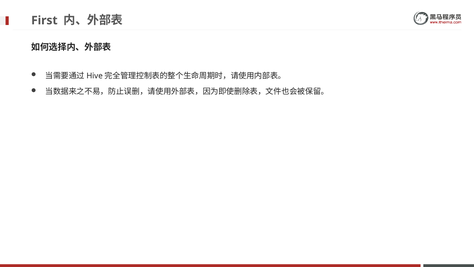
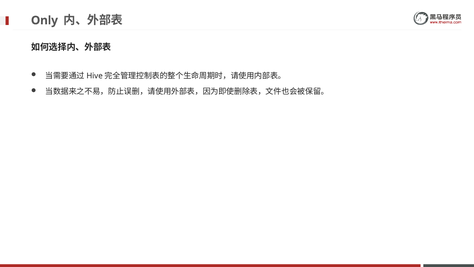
First: First -> Only
